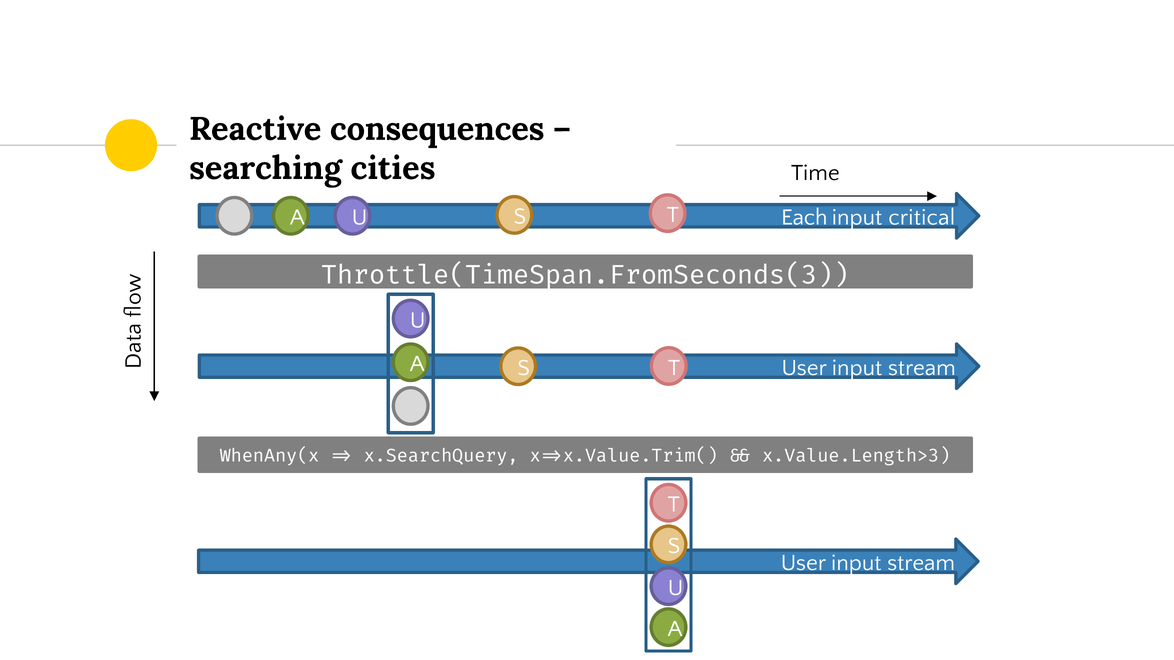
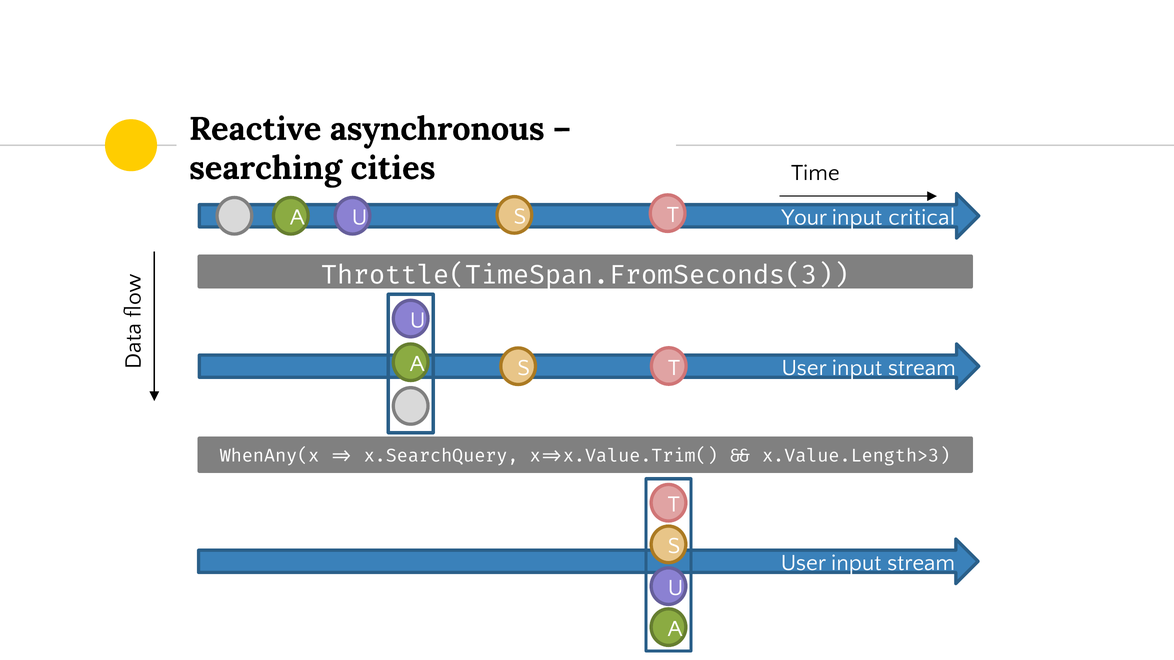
consequences: consequences -> asynchronous
Each: Each -> Your
